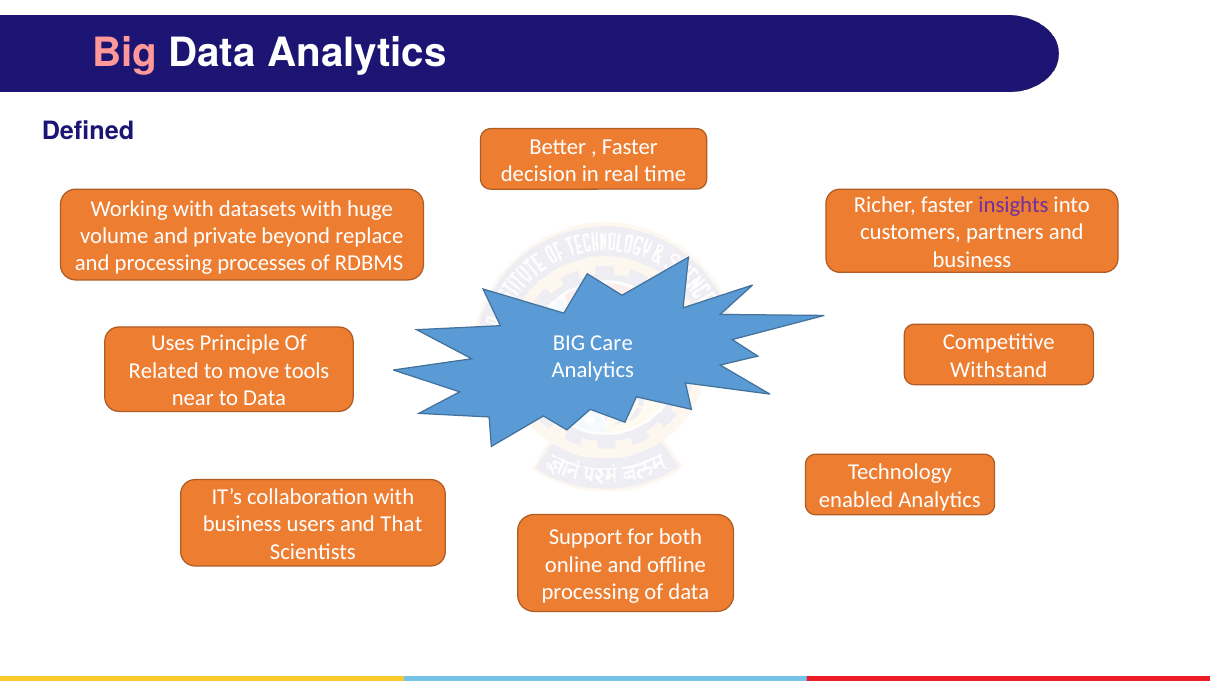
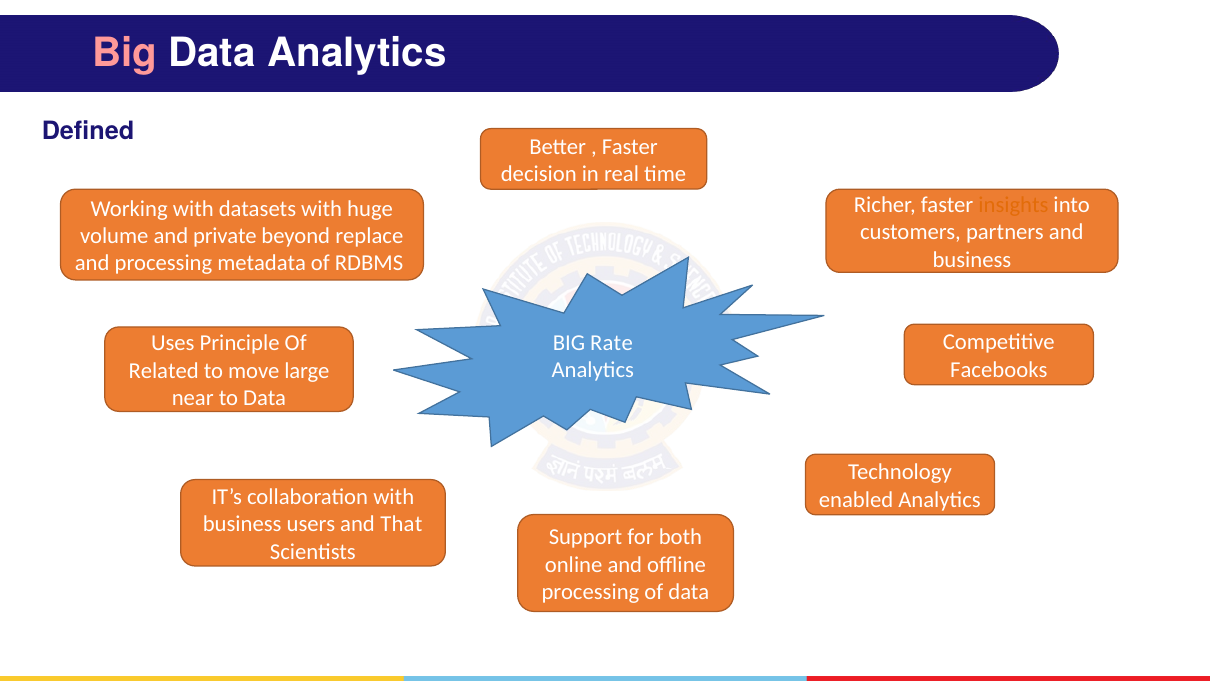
insights colour: purple -> orange
processes: processes -> metadata
Care: Care -> Rate
Withstand: Withstand -> Facebooks
tools: tools -> large
